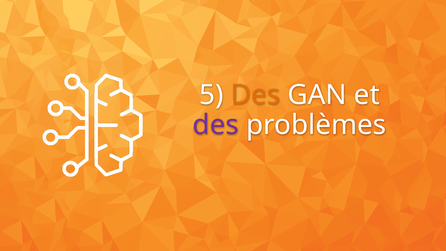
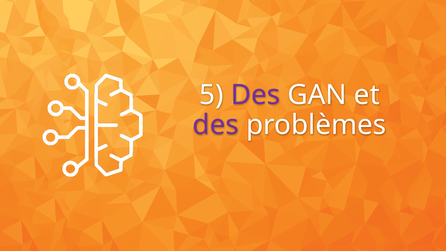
Des at (255, 95) colour: orange -> purple
